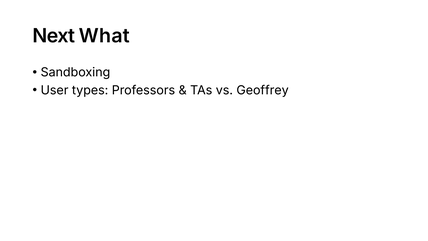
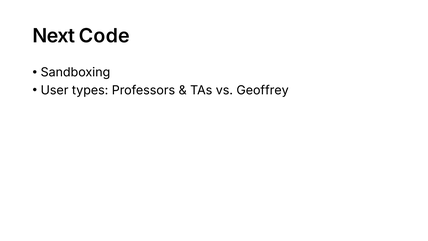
What: What -> Code
